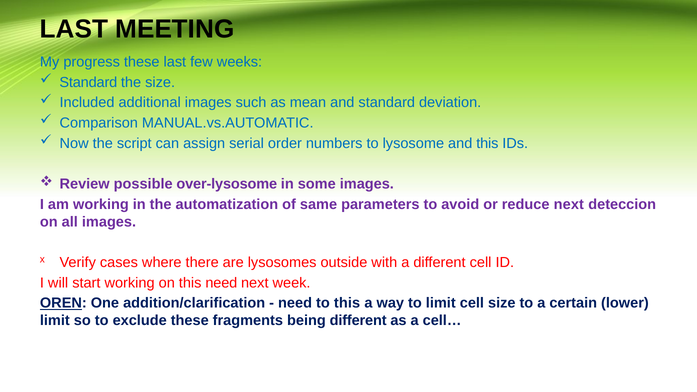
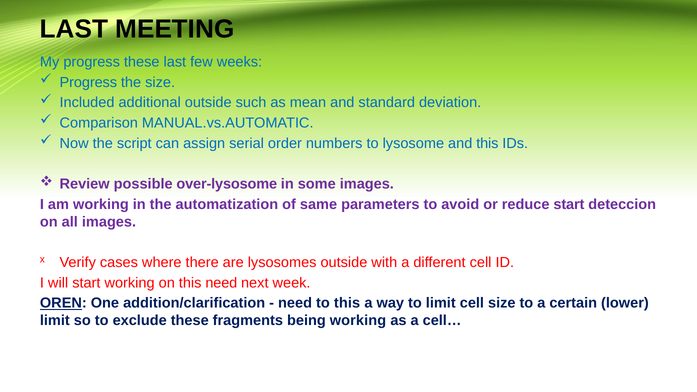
Standard at (88, 82): Standard -> Progress
additional images: images -> outside
reduce next: next -> start
being different: different -> working
